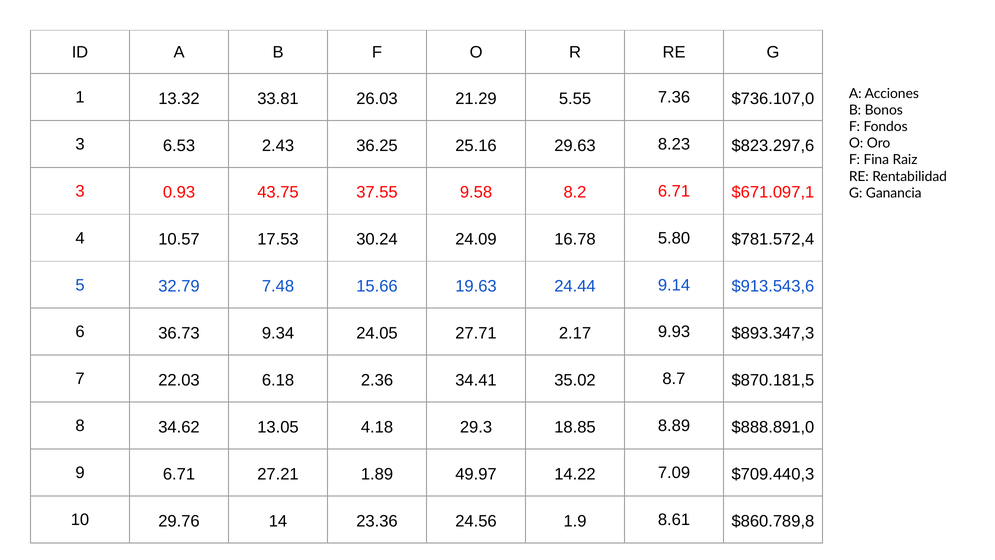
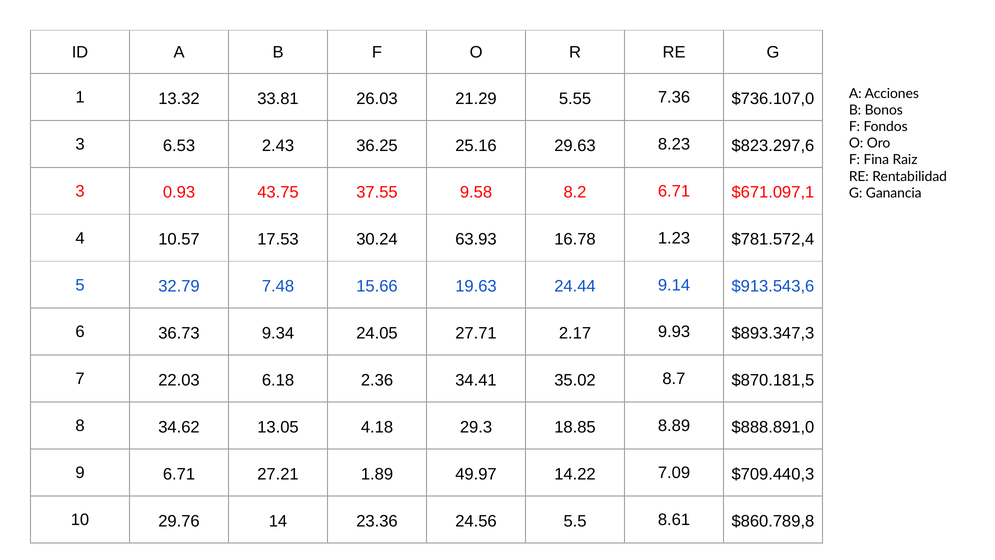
24.09: 24.09 -> 63.93
5.80: 5.80 -> 1.23
1.9: 1.9 -> 5.5
